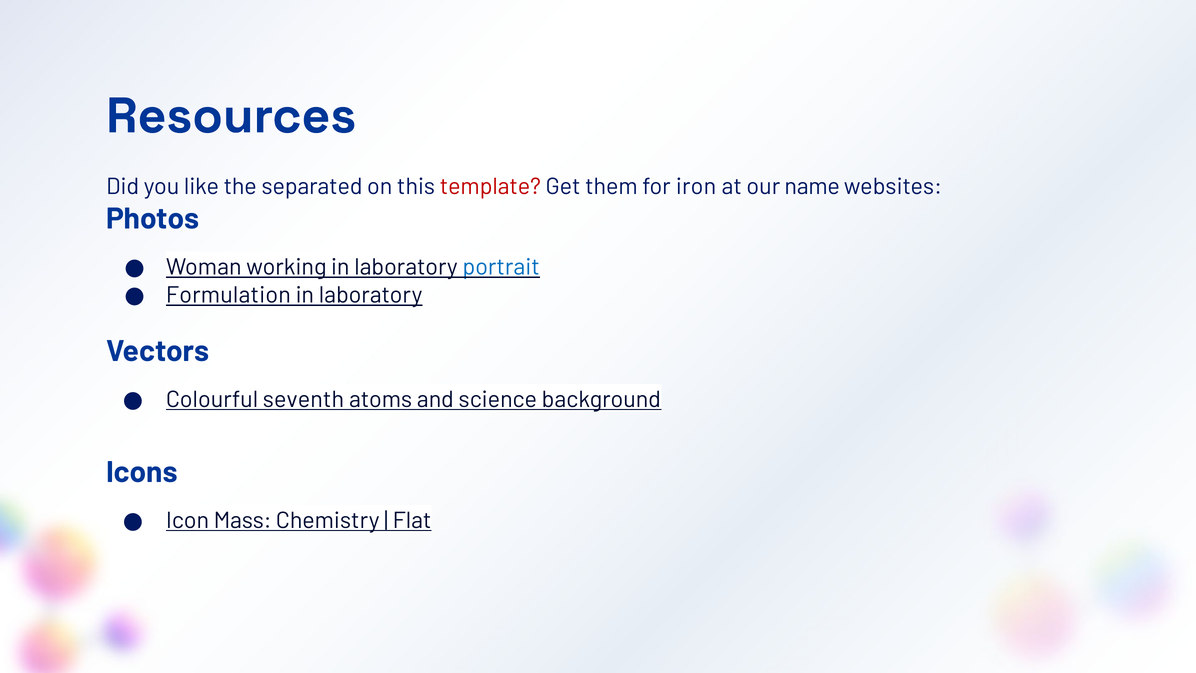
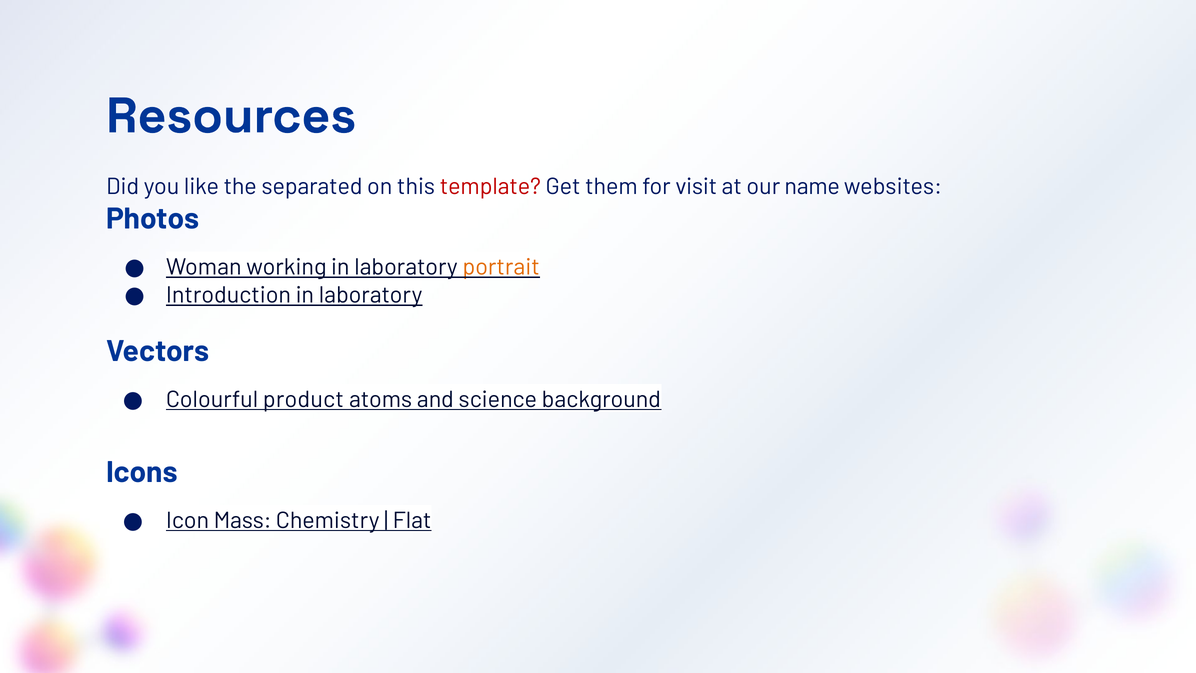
iron: iron -> visit
portrait colour: blue -> orange
Formulation: Formulation -> Introduction
seventh: seventh -> product
